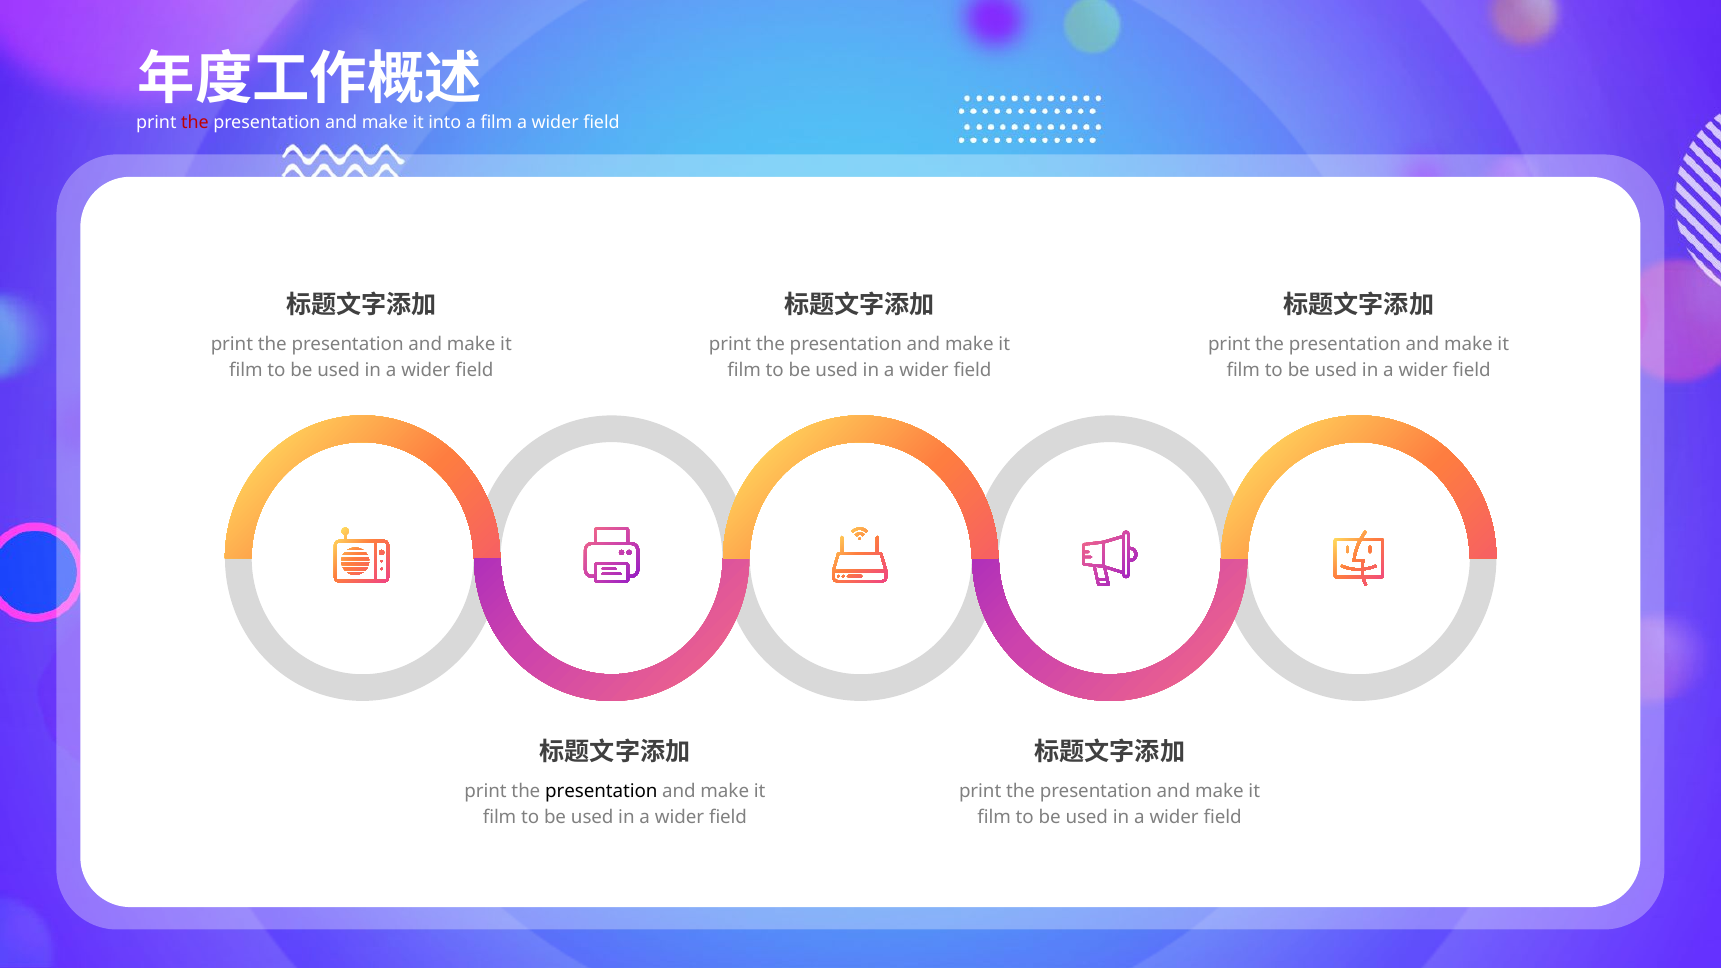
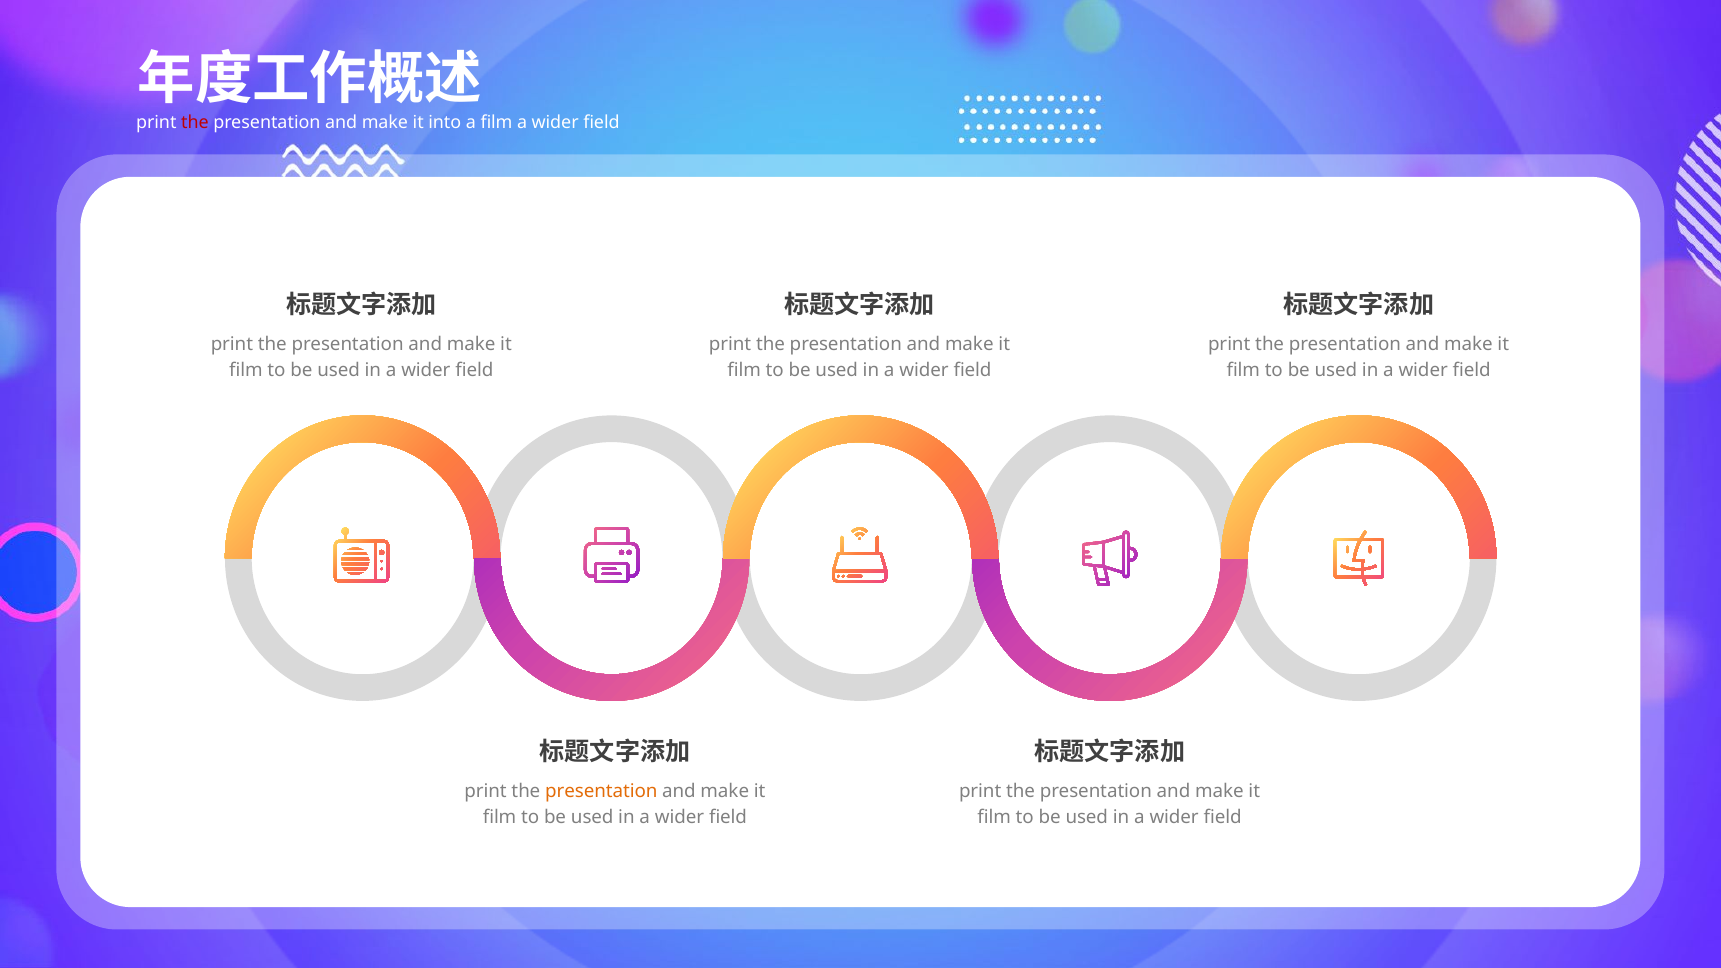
presentation at (601, 791) colour: black -> orange
